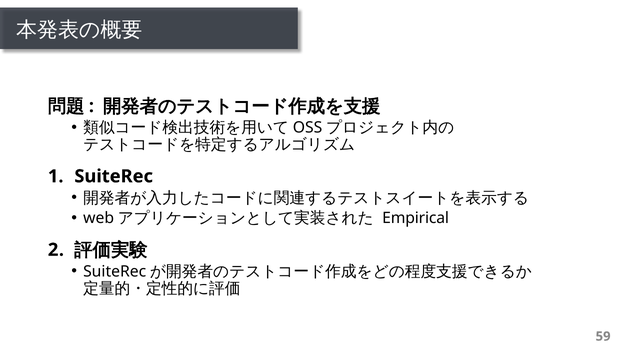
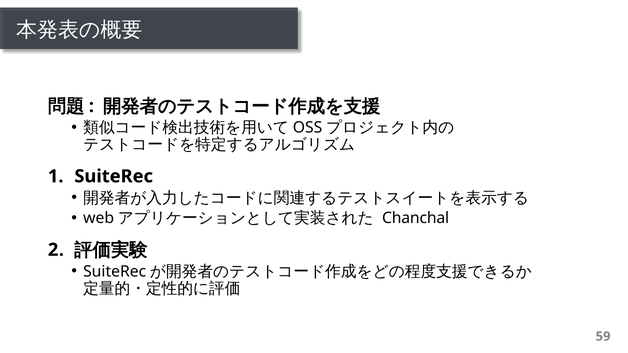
Empirical: Empirical -> Chanchal
